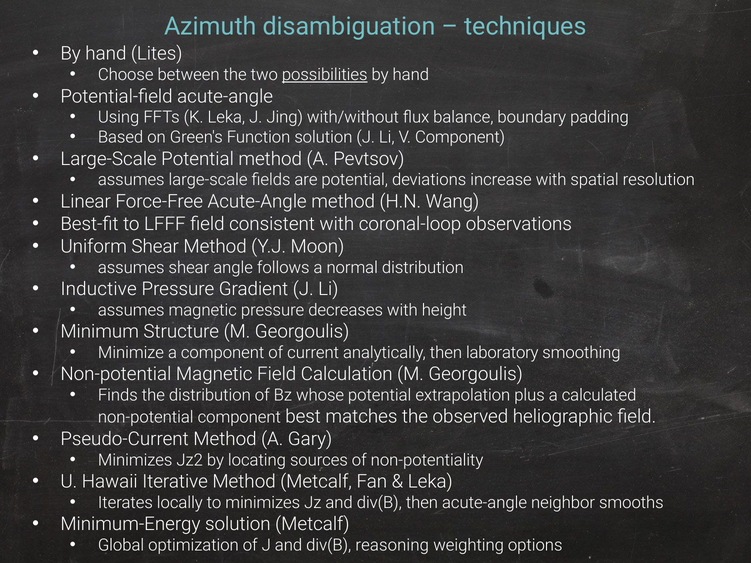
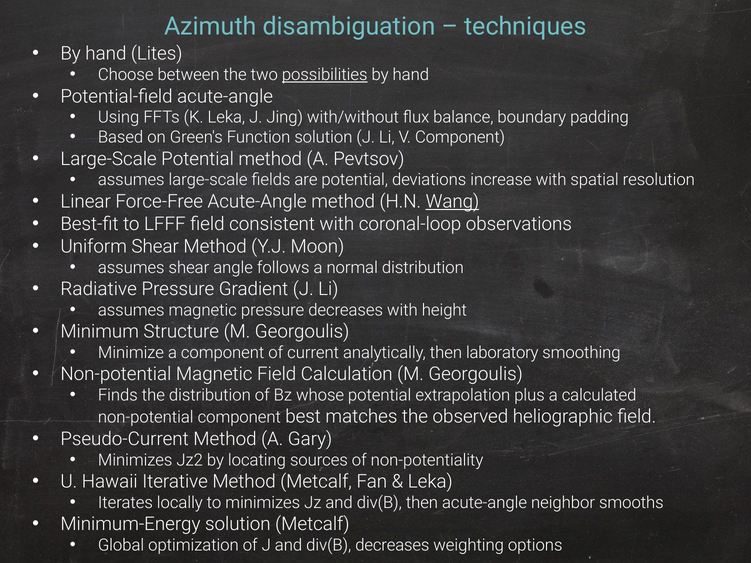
Wang underline: none -> present
Inductive: Inductive -> Radiative
div(B reasoning: reasoning -> decreases
